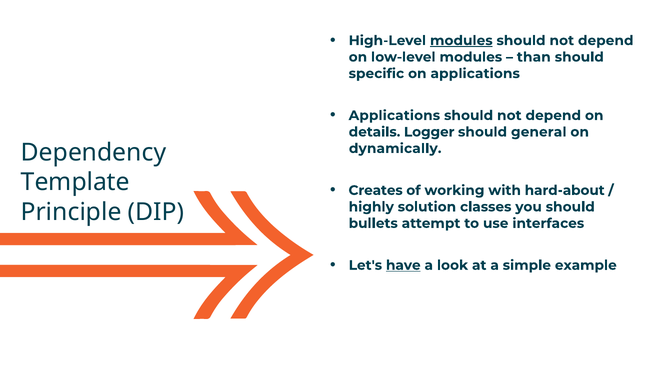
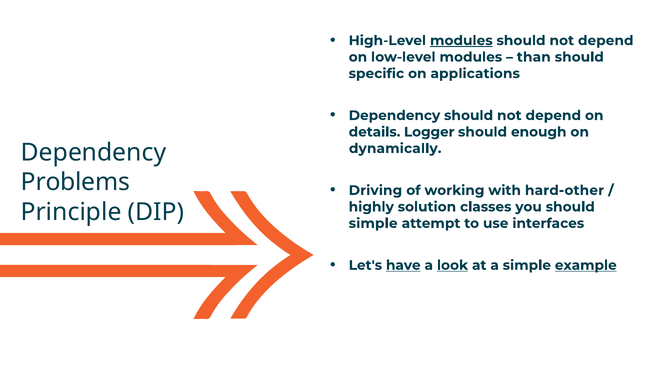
Applications at (394, 116): Applications -> Dependency
general: general -> enough
Template: Template -> Problems
Creates: Creates -> Driving
hard-about: hard-about -> hard-other
bullets at (373, 224): bullets -> simple
look underline: none -> present
example underline: none -> present
